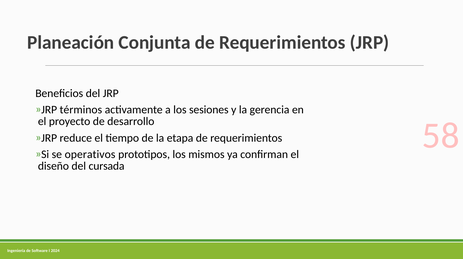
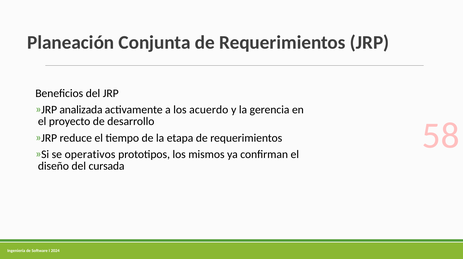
términos: términos -> analizada
sesiones: sesiones -> acuerdo
